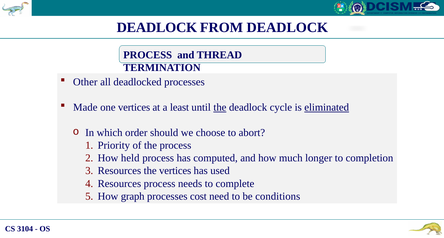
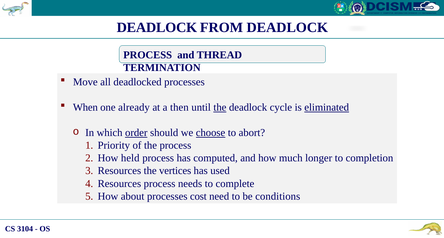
Other: Other -> Move
Made: Made -> When
one vertices: vertices -> already
least: least -> then
order underline: none -> present
choose underline: none -> present
graph: graph -> about
